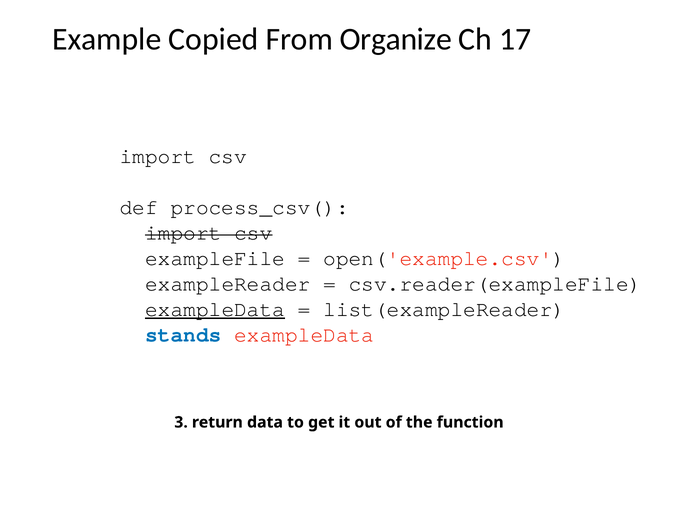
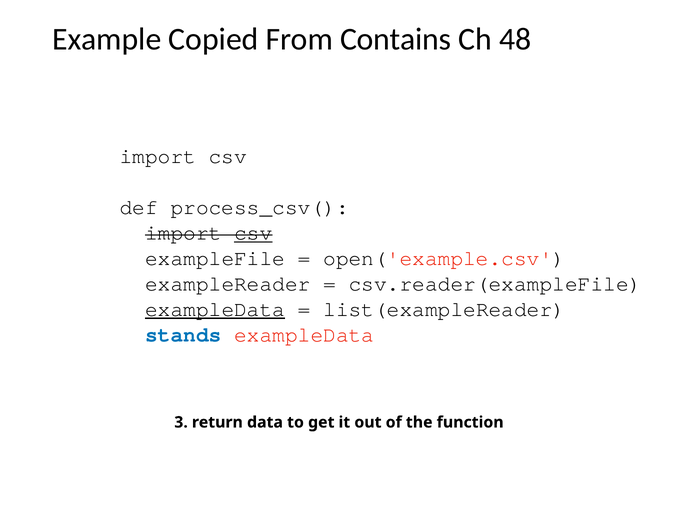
Organize: Organize -> Contains
17: 17 -> 48
csv at (253, 233) underline: none -> present
